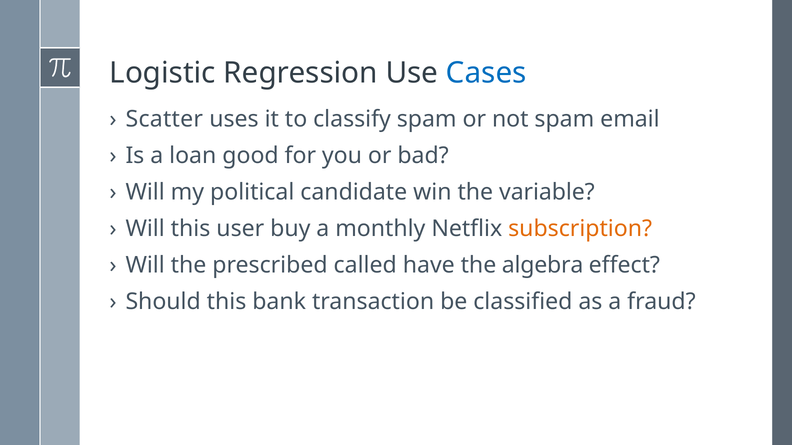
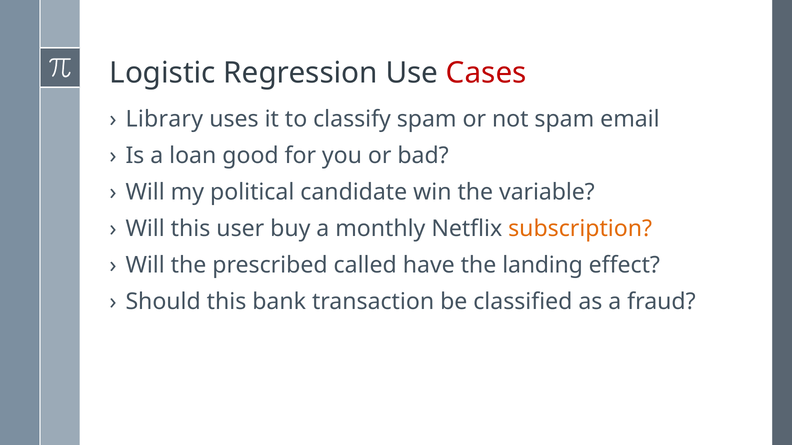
Cases colour: blue -> red
Scatter: Scatter -> Library
algebra: algebra -> landing
